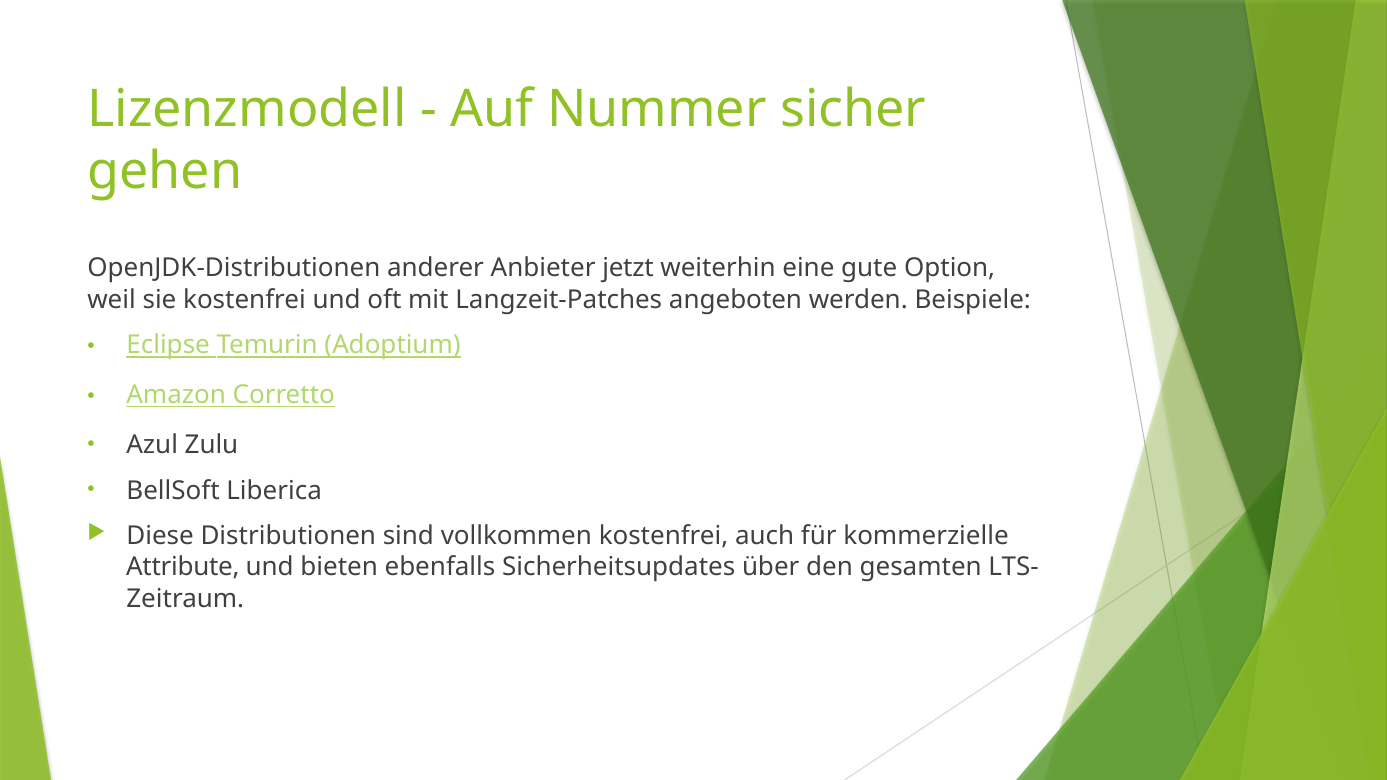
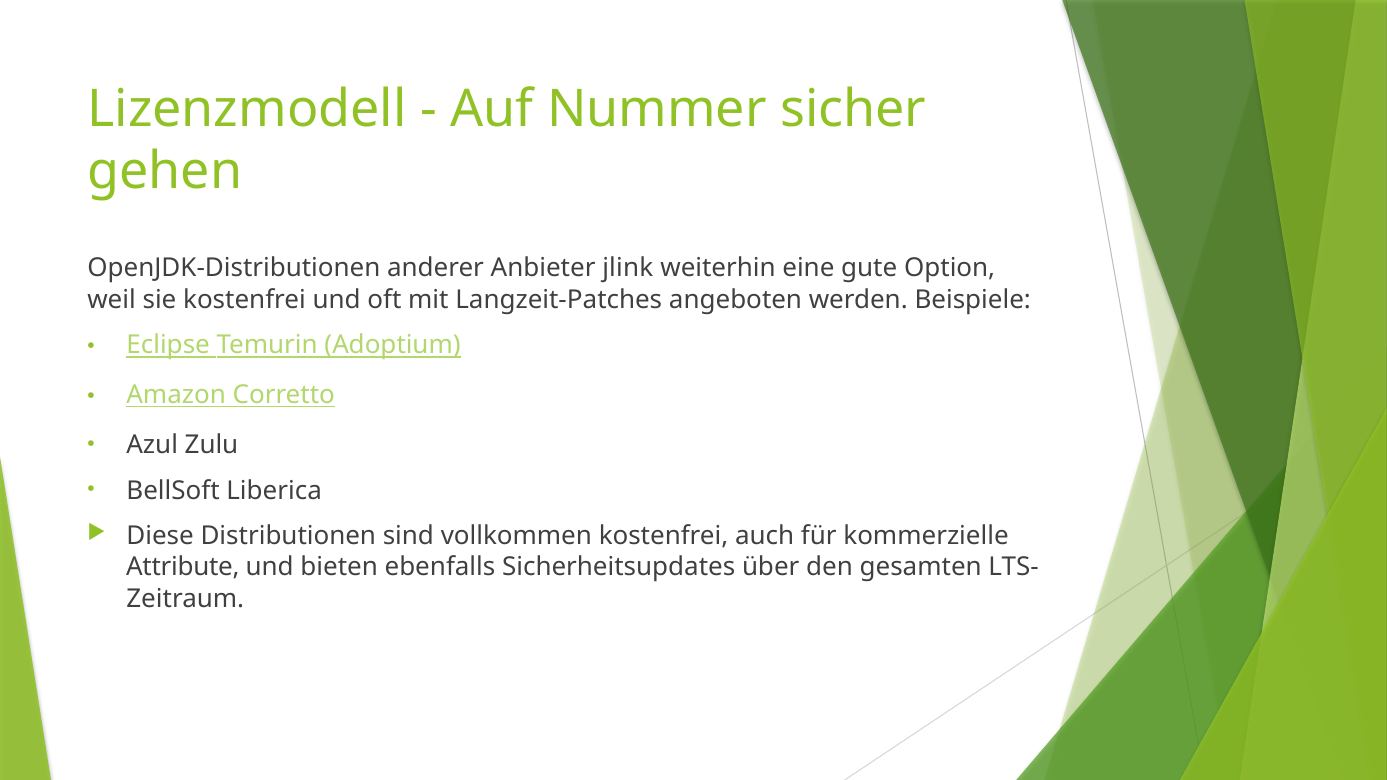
jetzt: jetzt -> jlink
